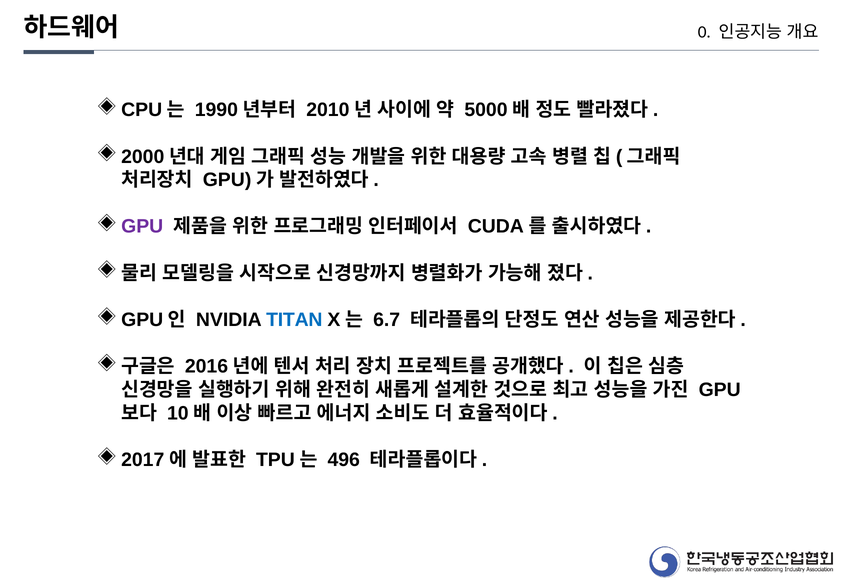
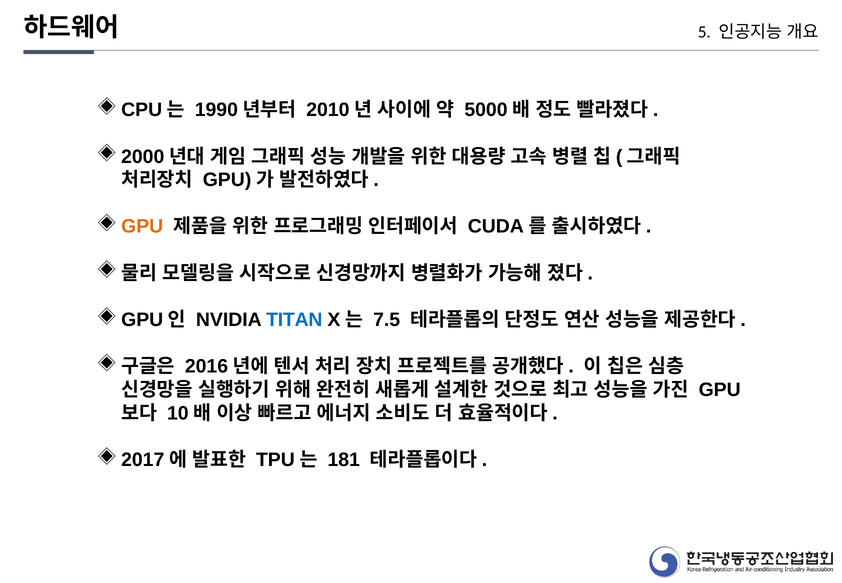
0: 0 -> 5
GPU at (142, 227) colour: purple -> orange
6.7: 6.7 -> 7.5
496: 496 -> 181
